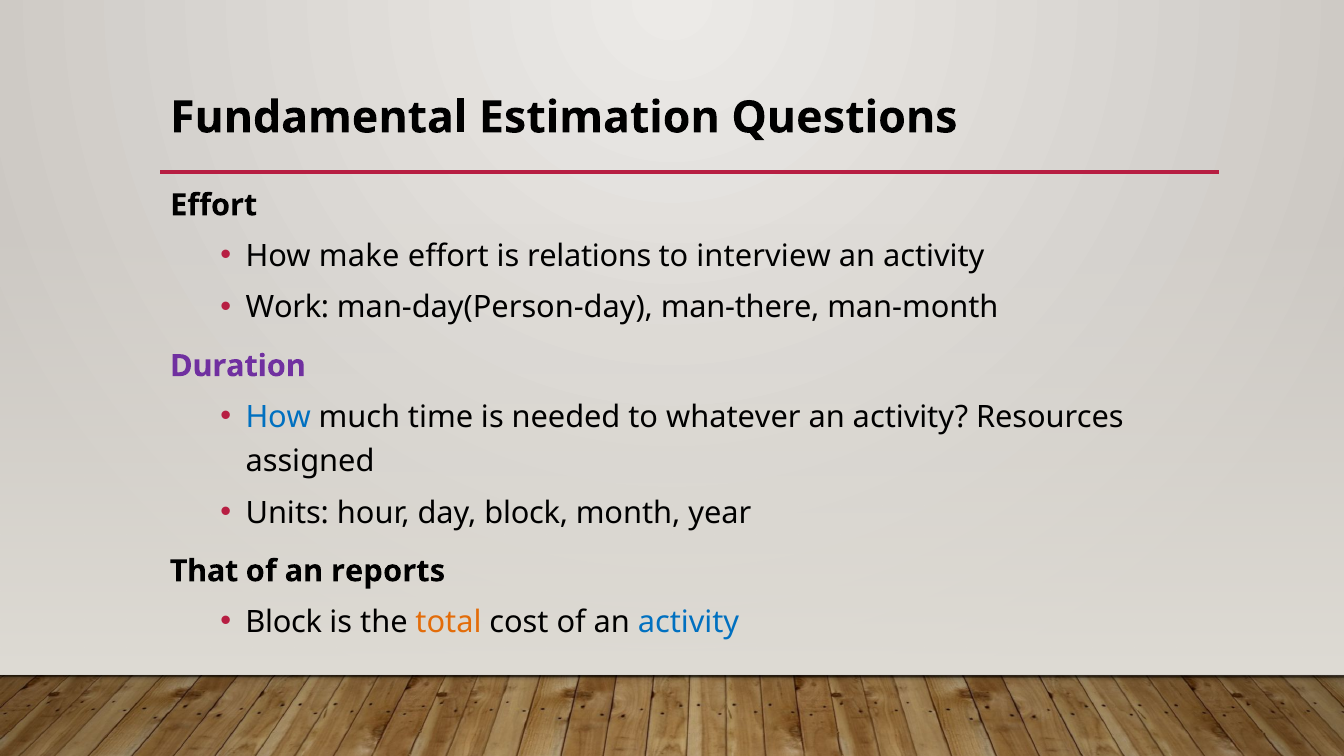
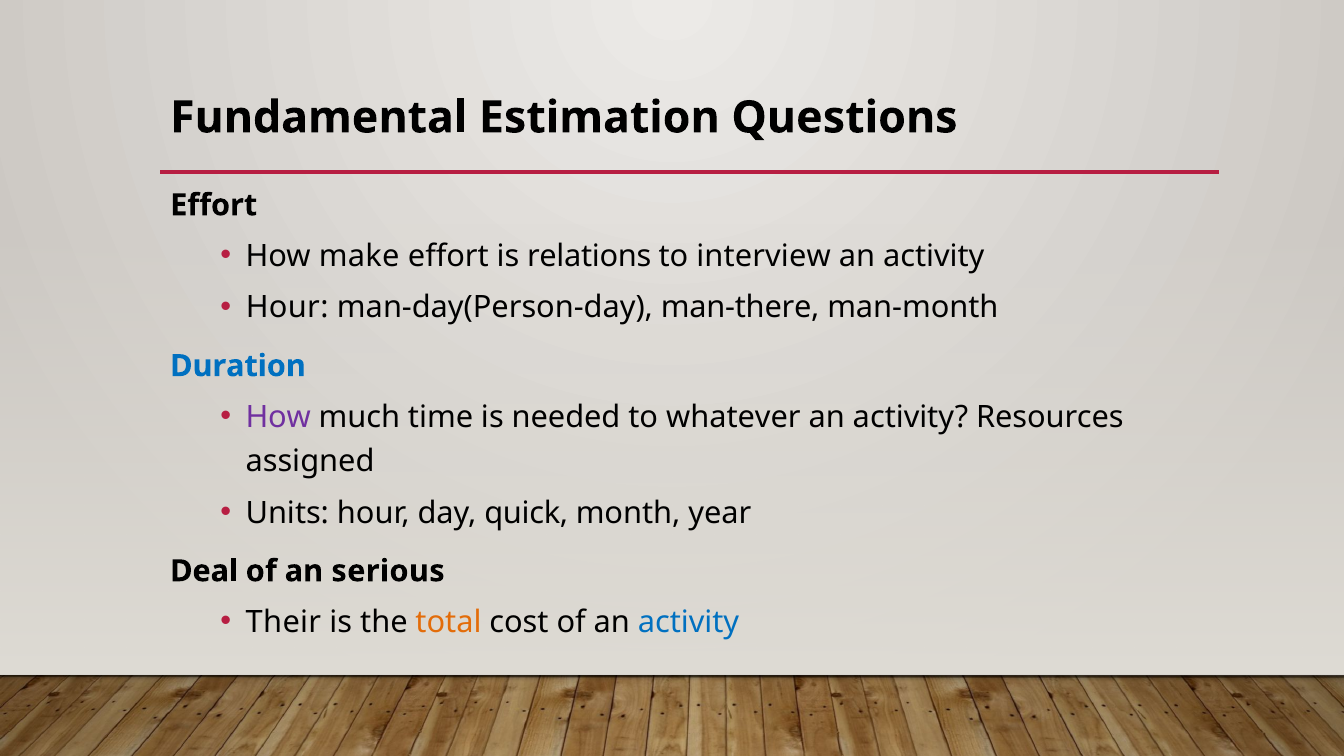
Work at (287, 308): Work -> Hour
Duration colour: purple -> blue
How at (278, 417) colour: blue -> purple
day block: block -> quick
That: That -> Deal
reports: reports -> serious
Block at (284, 622): Block -> Their
